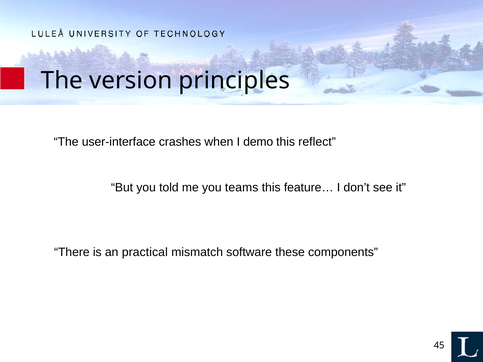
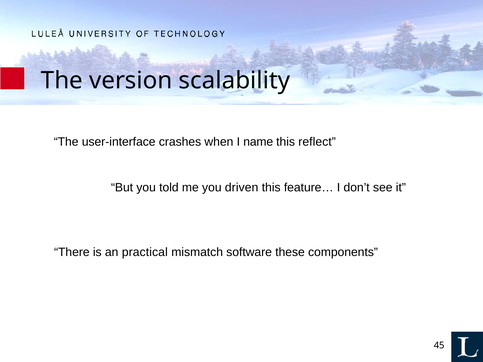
principles: principles -> scalability
demo: demo -> name
teams: teams -> driven
